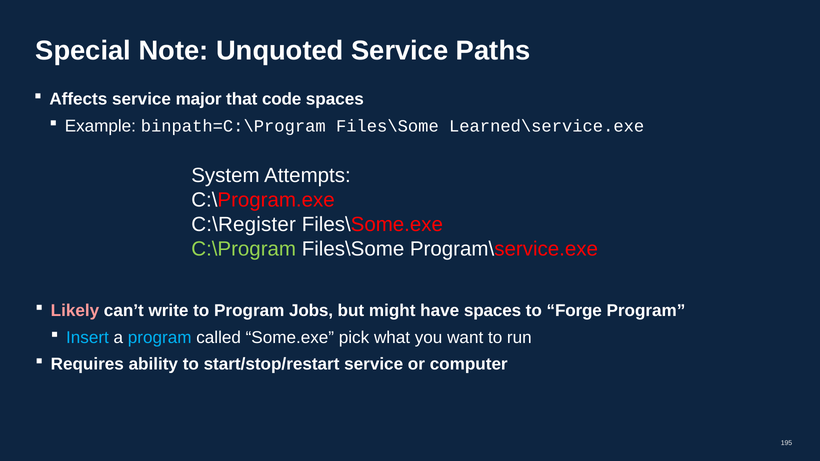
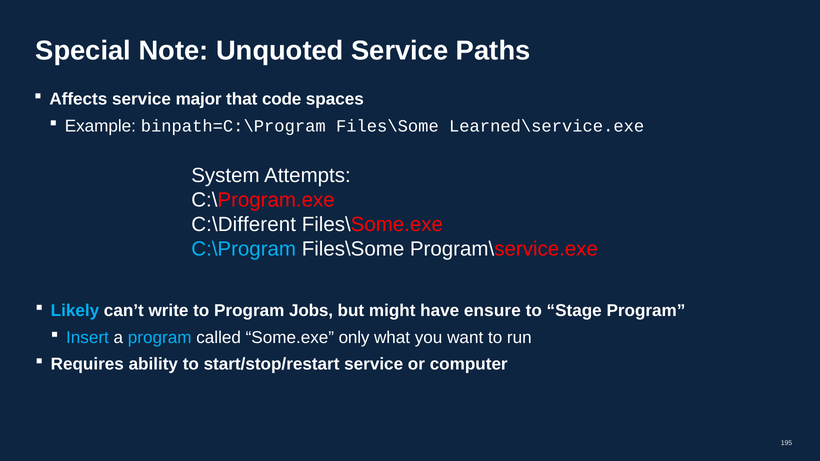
C:\Register: C:\Register -> C:\Different
C:\Program colour: light green -> light blue
Likely colour: pink -> light blue
have spaces: spaces -> ensure
Forge: Forge -> Stage
pick: pick -> only
